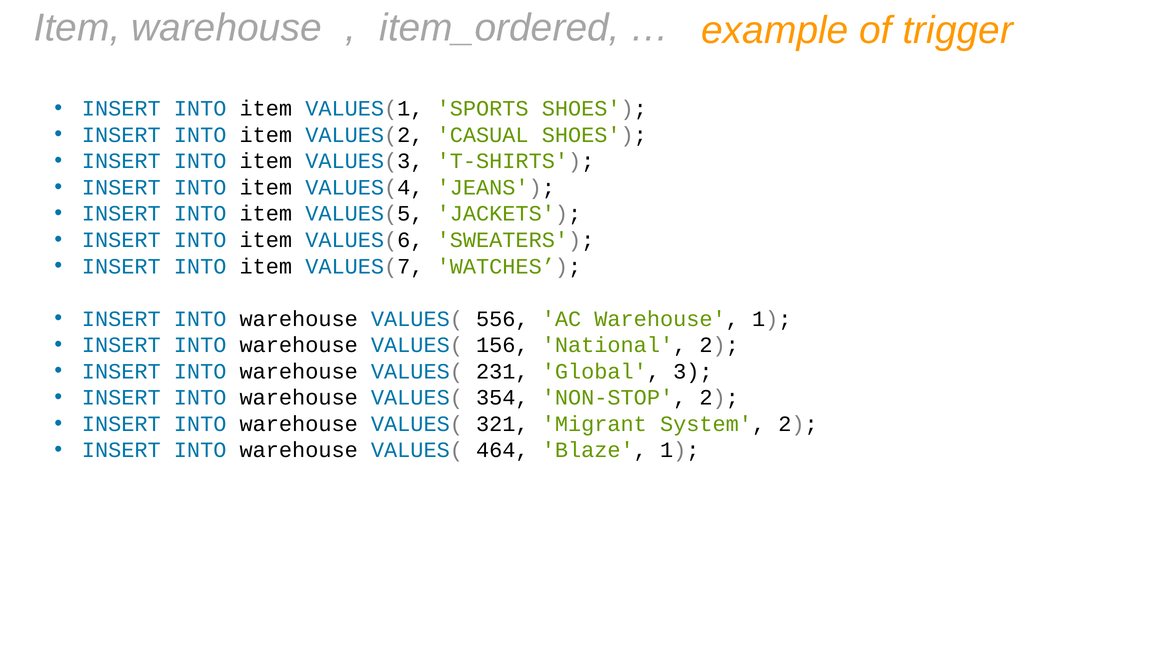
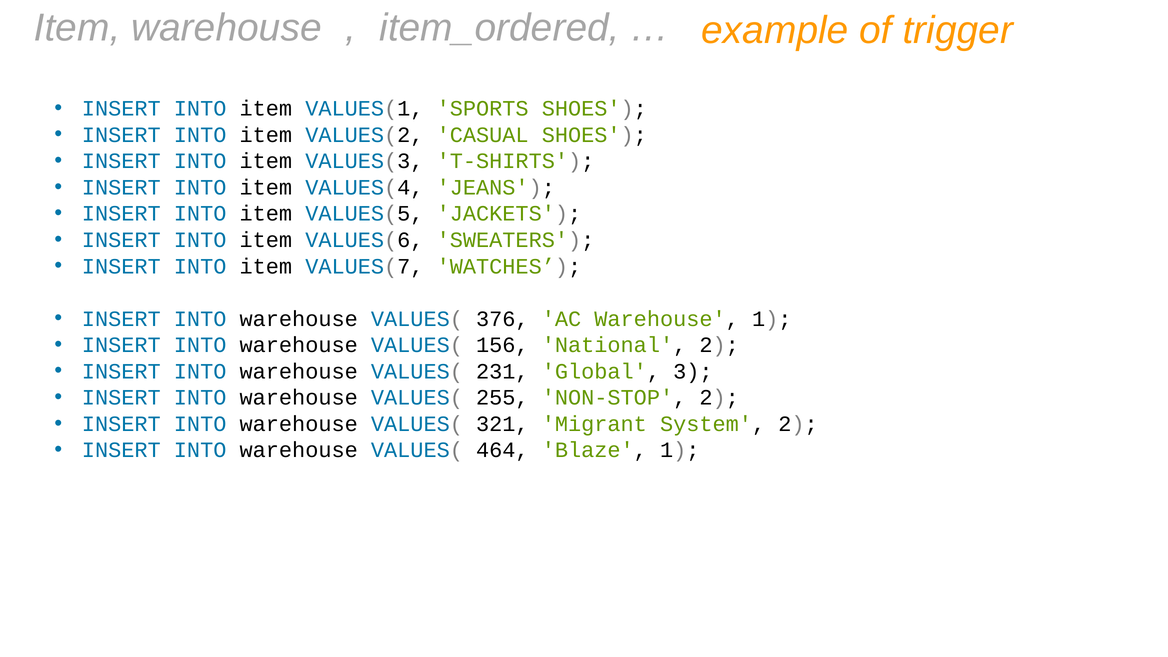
556: 556 -> 376
354: 354 -> 255
